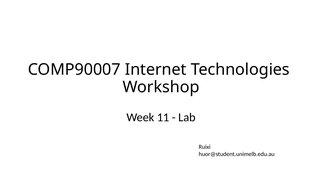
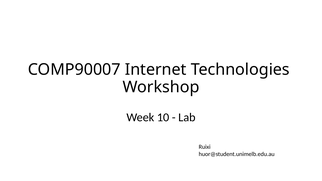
11: 11 -> 10
